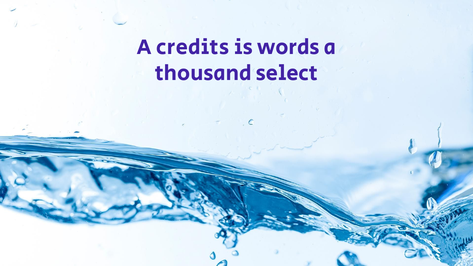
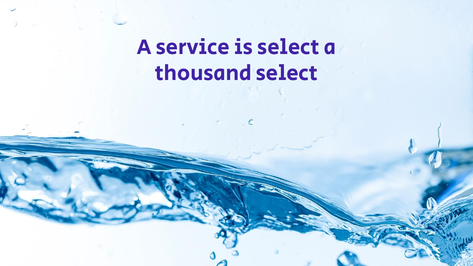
credits: credits -> service
is words: words -> select
